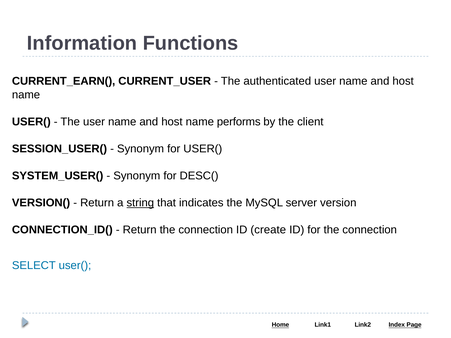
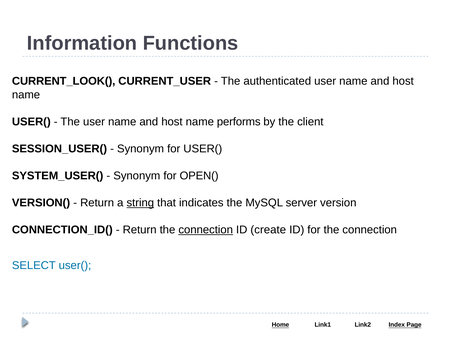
CURRENT_EARN(: CURRENT_EARN( -> CURRENT_LOOK(
DESC(: DESC( -> OPEN(
connection at (206, 230) underline: none -> present
